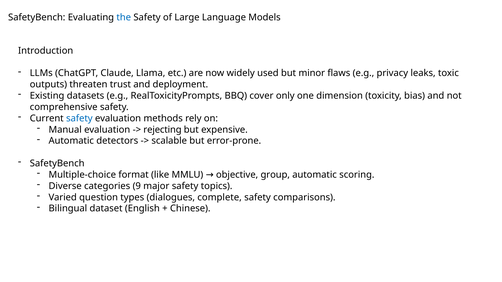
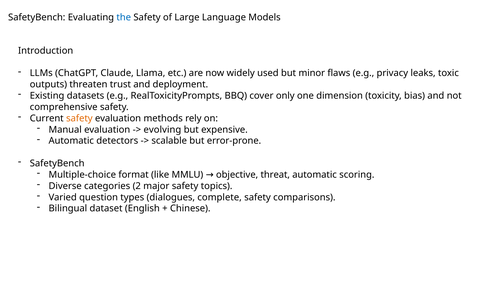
safety at (79, 118) colour: blue -> orange
rejecting: rejecting -> evolving
group: group -> threat
9: 9 -> 2
